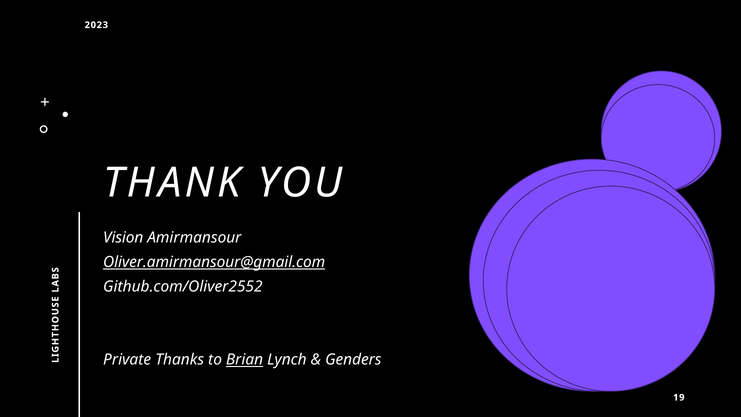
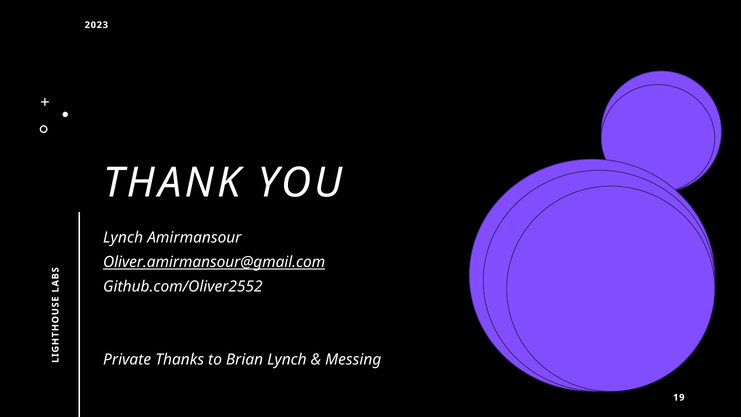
Vision at (123, 238): Vision -> Lynch
Brian underline: present -> none
Genders: Genders -> Messing
